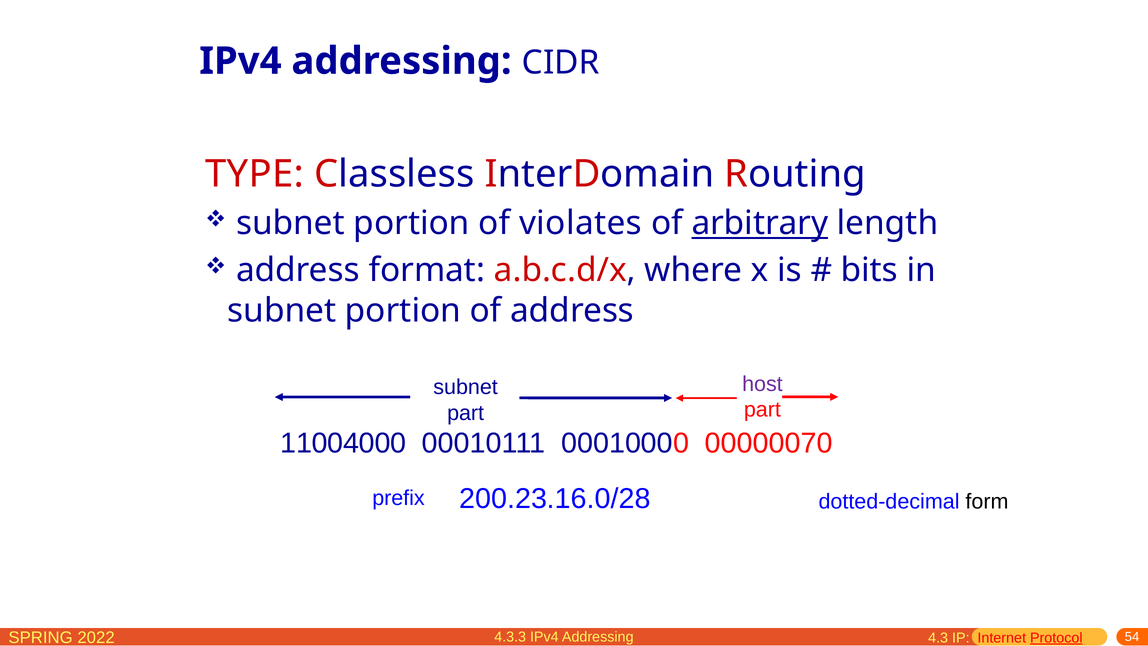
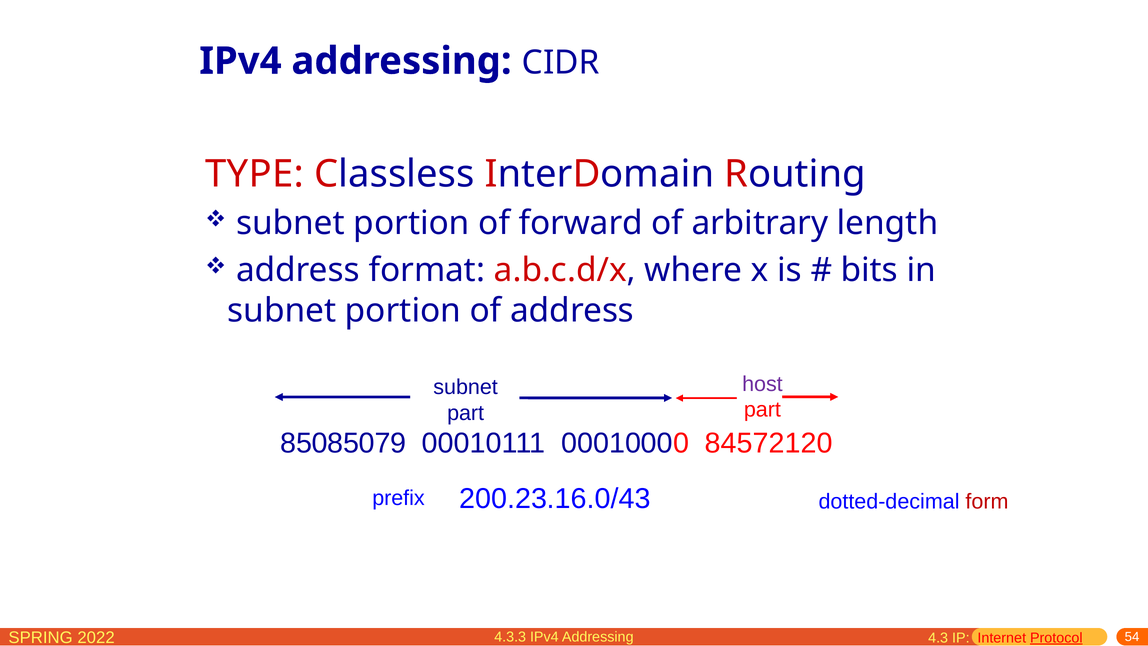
violates: violates -> forward
arbitrary underline: present -> none
11004000: 11004000 -> 85085079
00000070: 00000070 -> 84572120
200.23.16.0/28: 200.23.16.0/28 -> 200.23.16.0/43
form colour: black -> red
